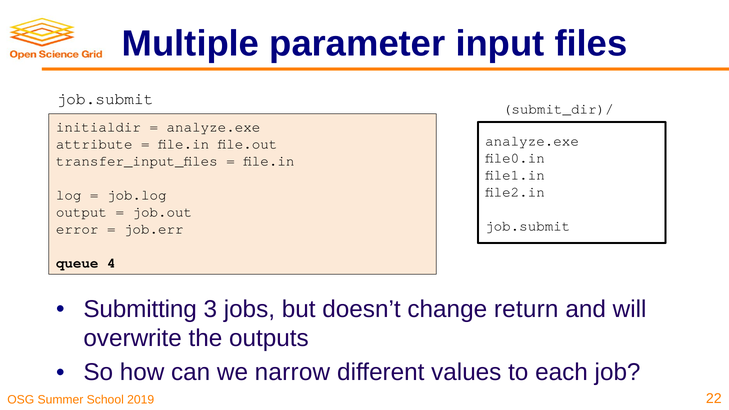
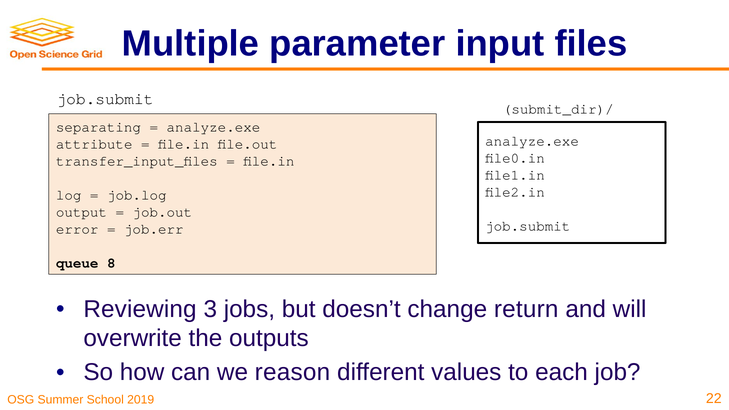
initialdir: initialdir -> separating
4: 4 -> 8
Submitting: Submitting -> Reviewing
narrow: narrow -> reason
